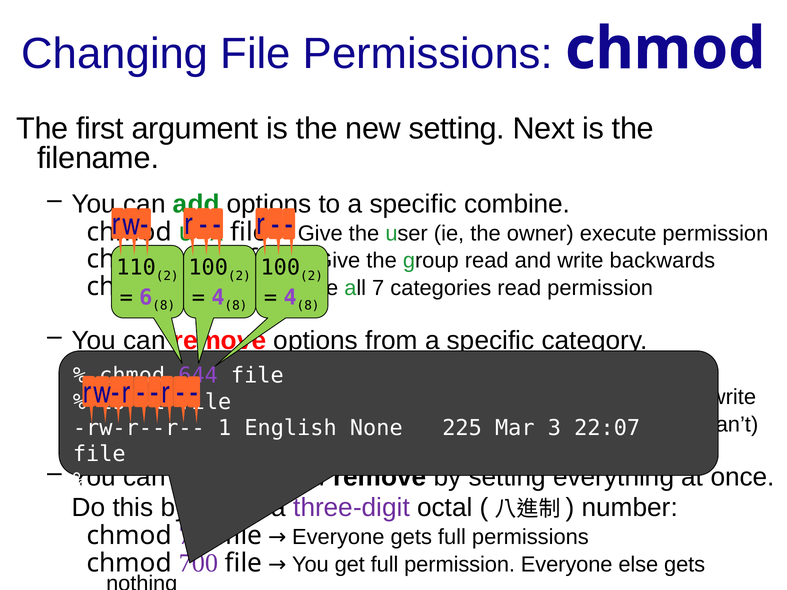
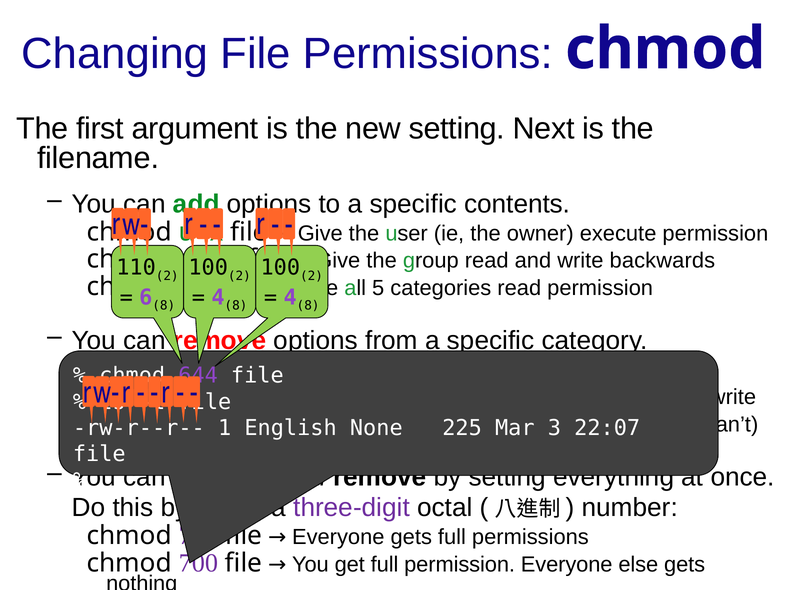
combine: combine -> contents
7: 7 -> 5
